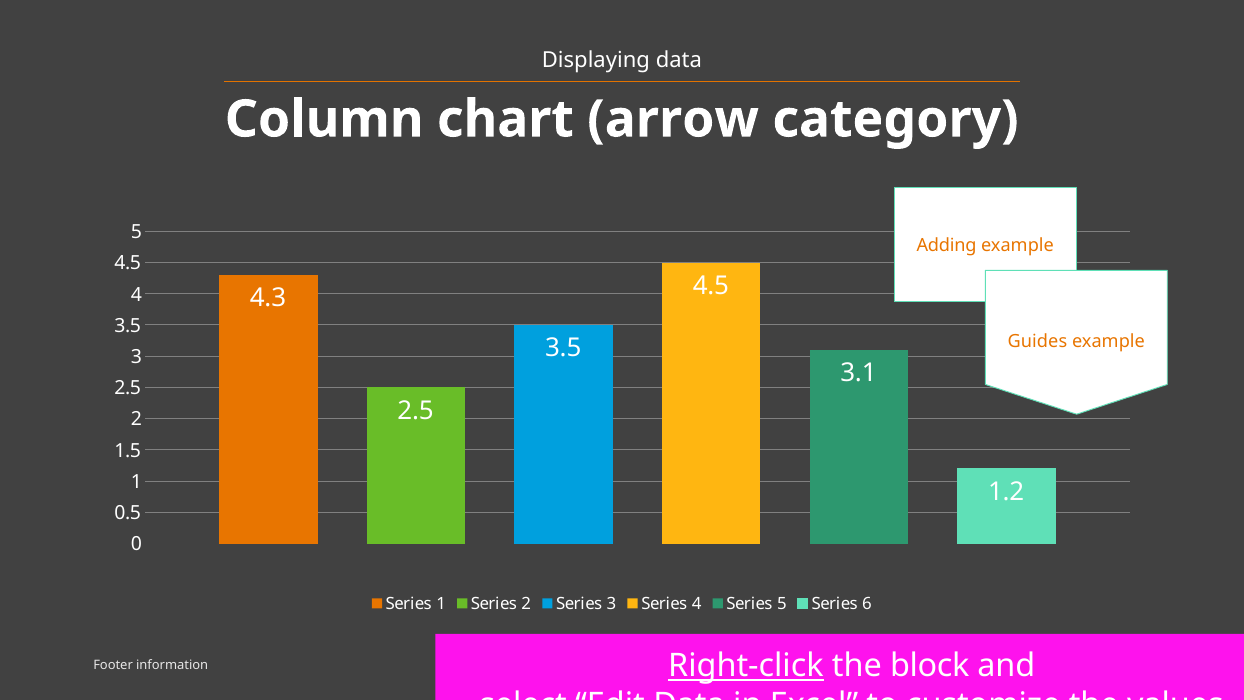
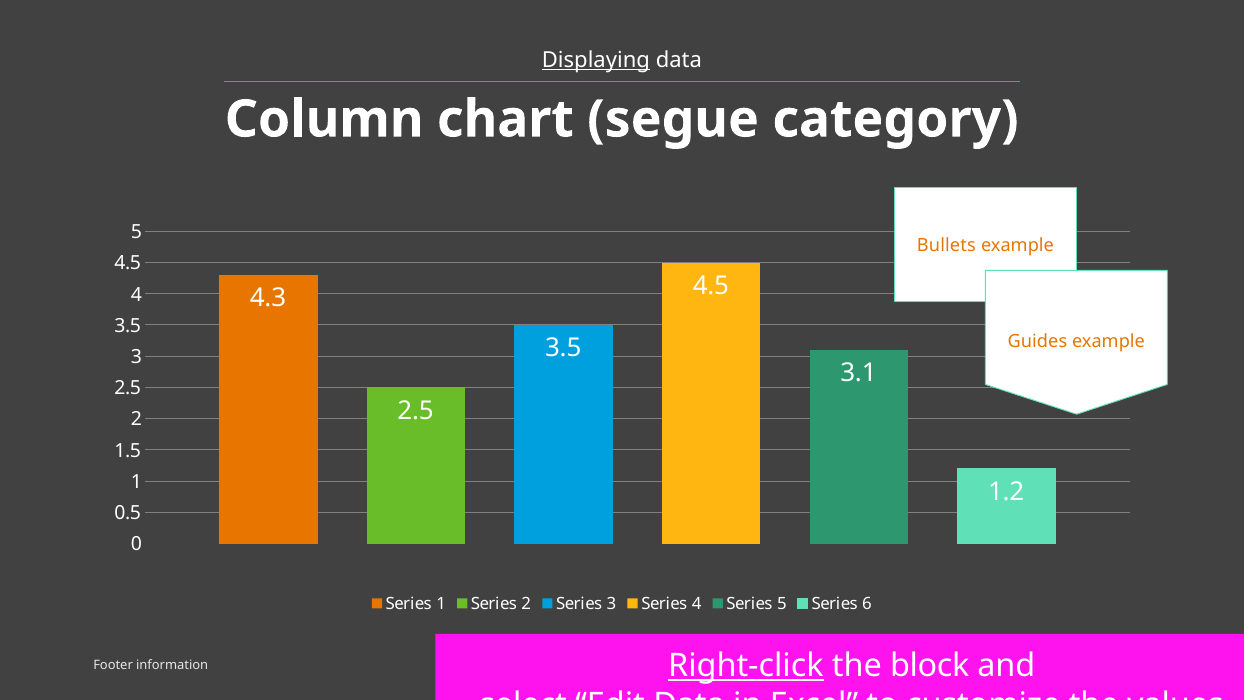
Displaying underline: none -> present
arrow: arrow -> segue
Adding: Adding -> Bullets
